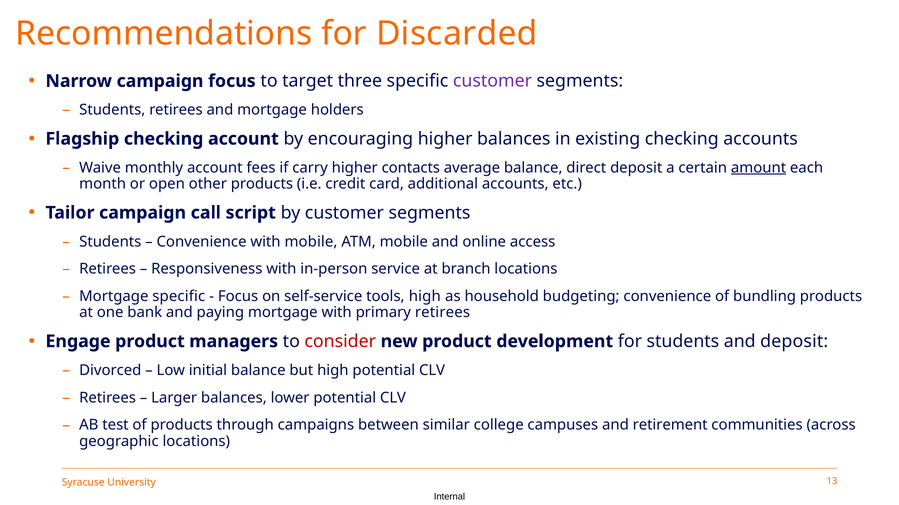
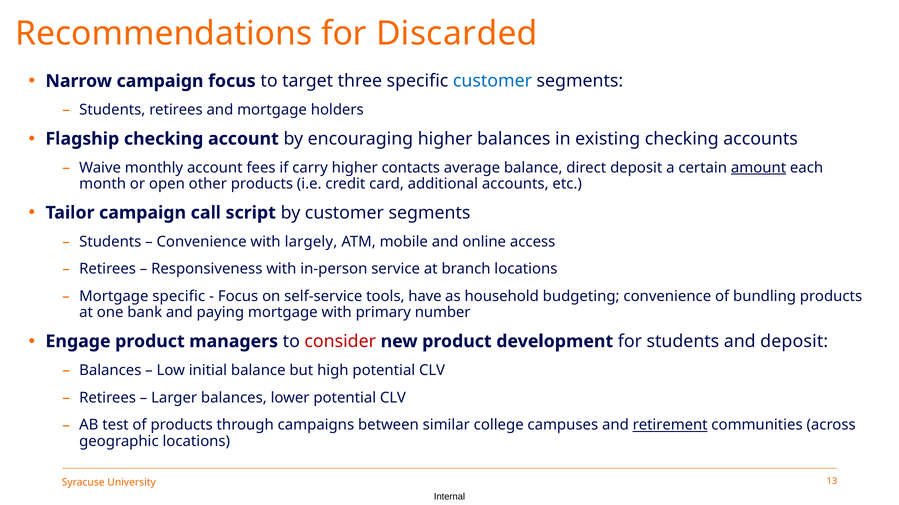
customer at (492, 81) colour: purple -> blue
with mobile: mobile -> largely
tools high: high -> have
primary retirees: retirees -> number
Divorced at (110, 371): Divorced -> Balances
retirement underline: none -> present
